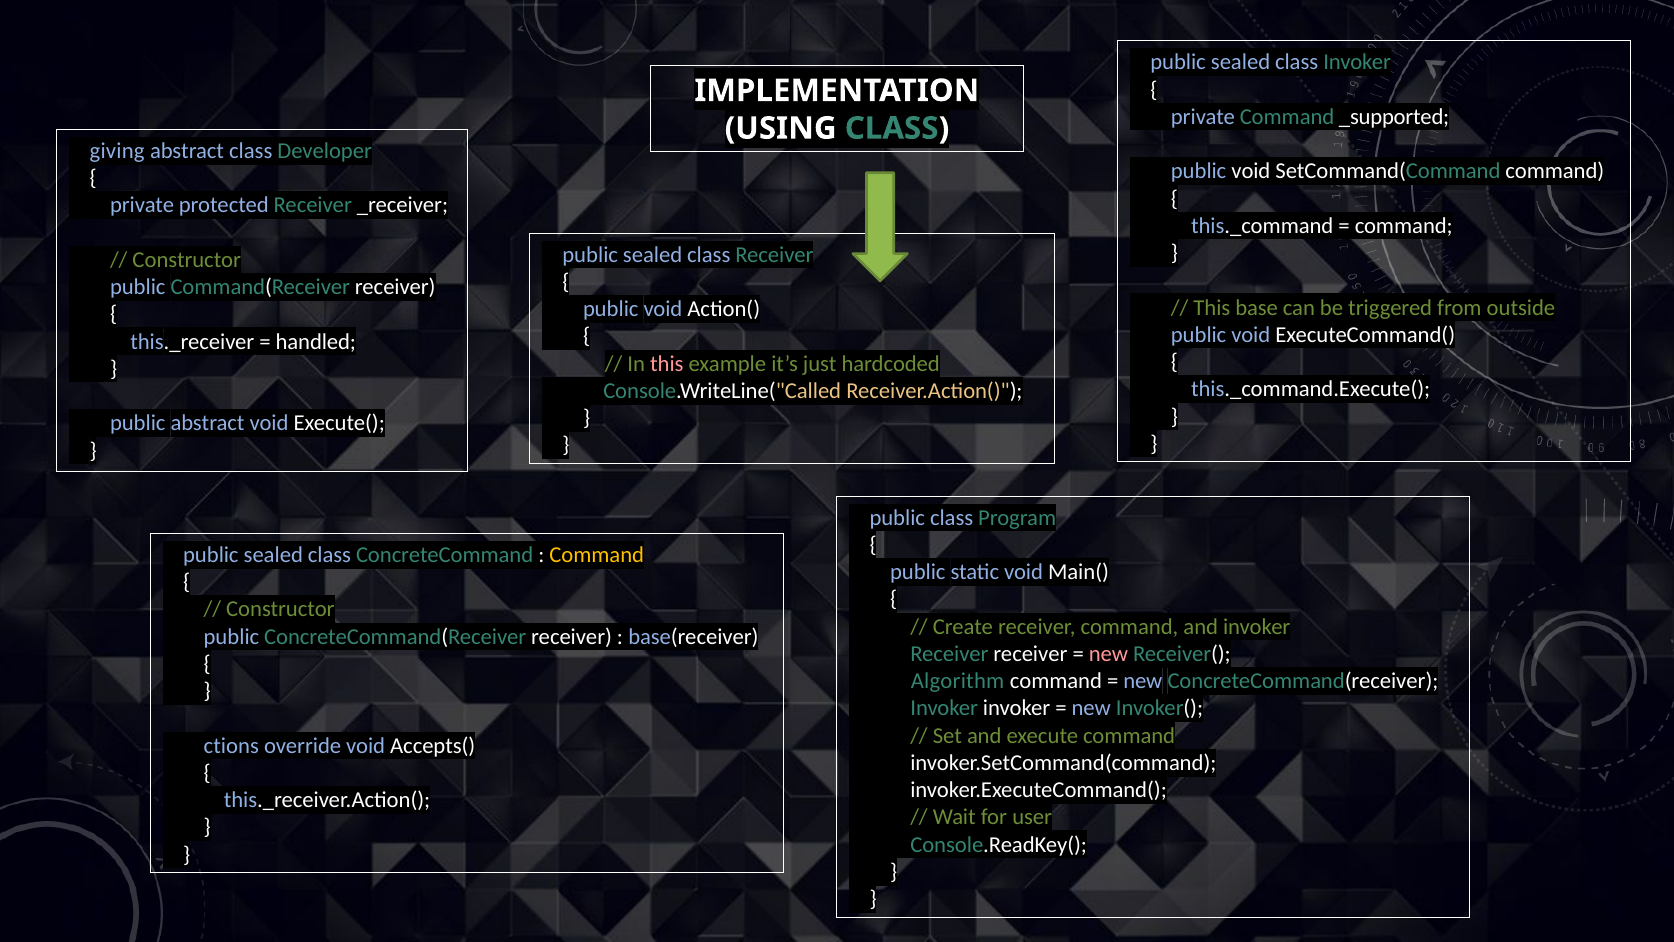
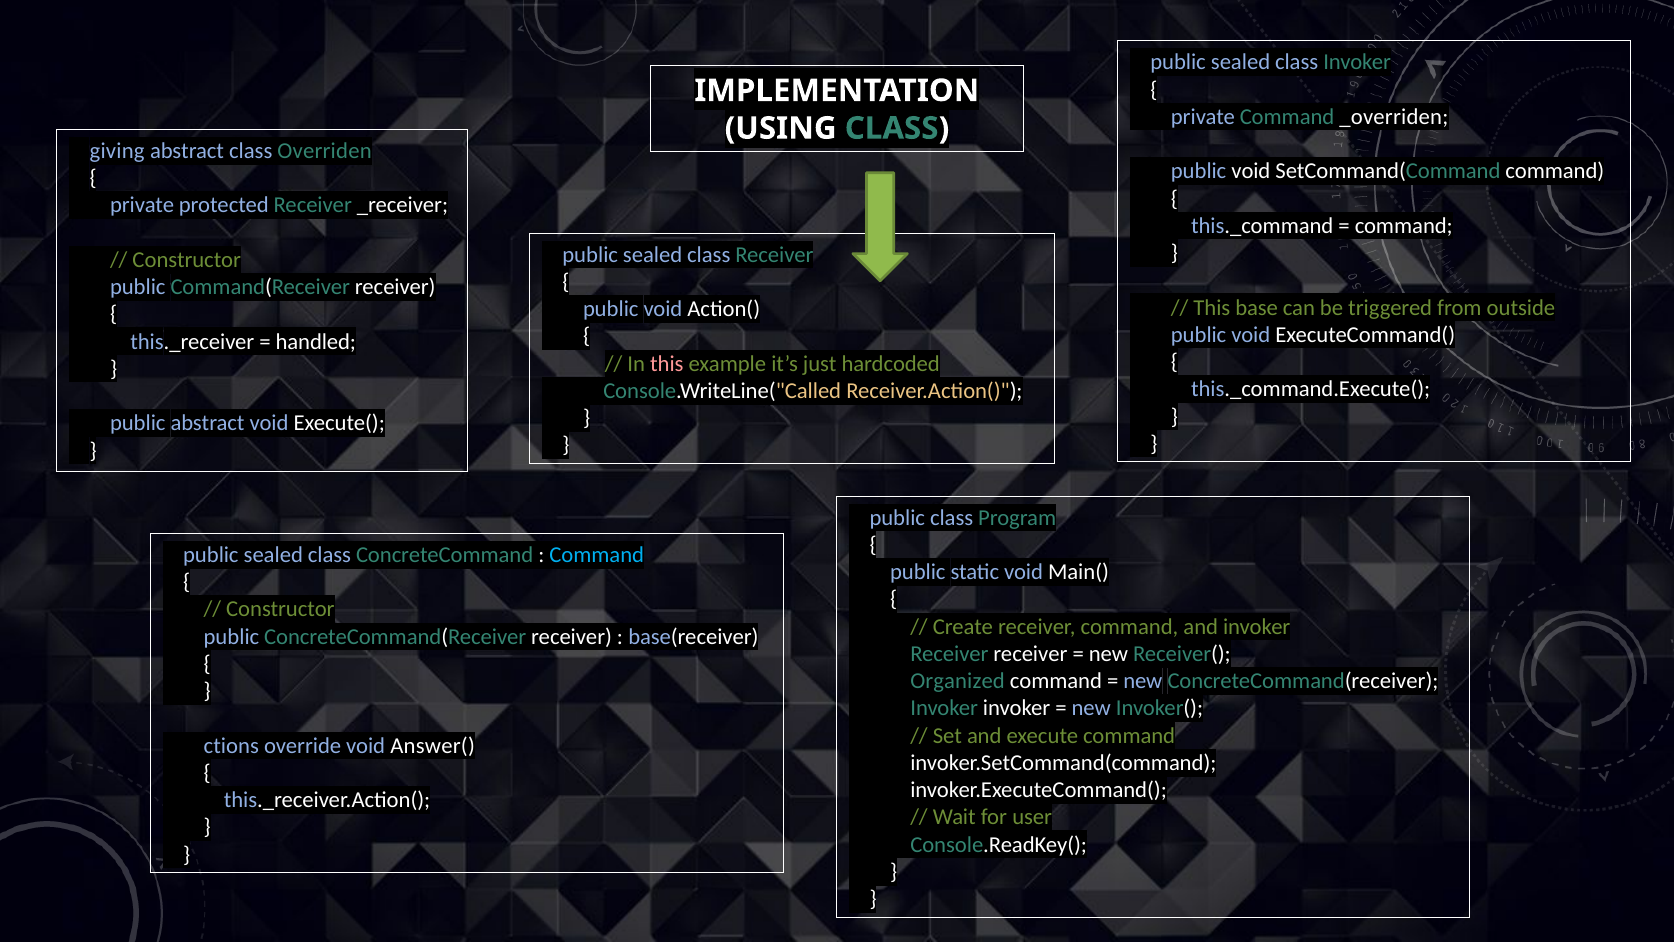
_supported: _supported -> _overriden
Developer: Developer -> Overriden
Command at (597, 555) colour: yellow -> light blue
new at (1108, 654) colour: pink -> white
Algorithm: Algorithm -> Organized
Accepts(: Accepts( -> Answer(
